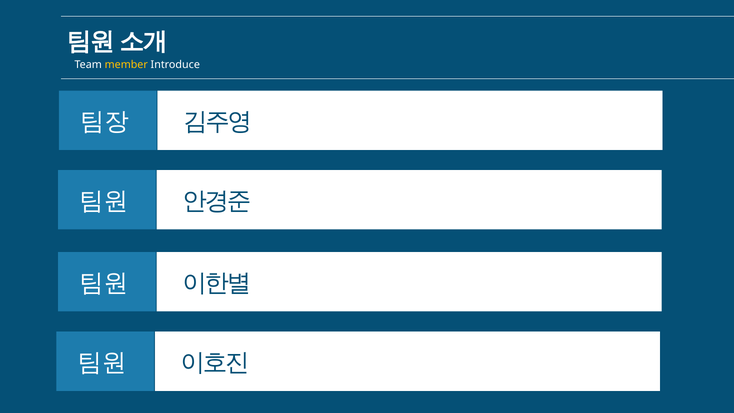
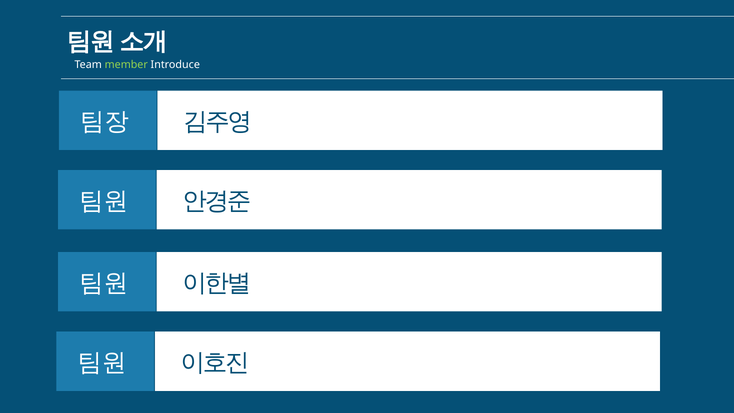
member colour: yellow -> light green
